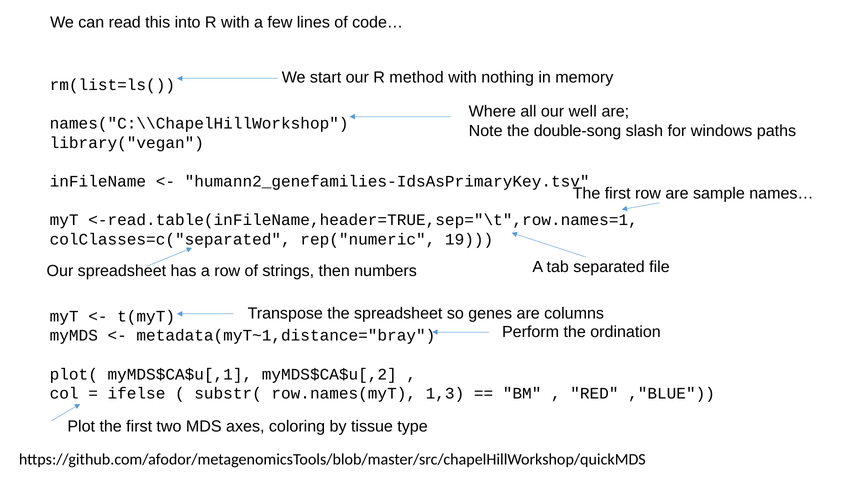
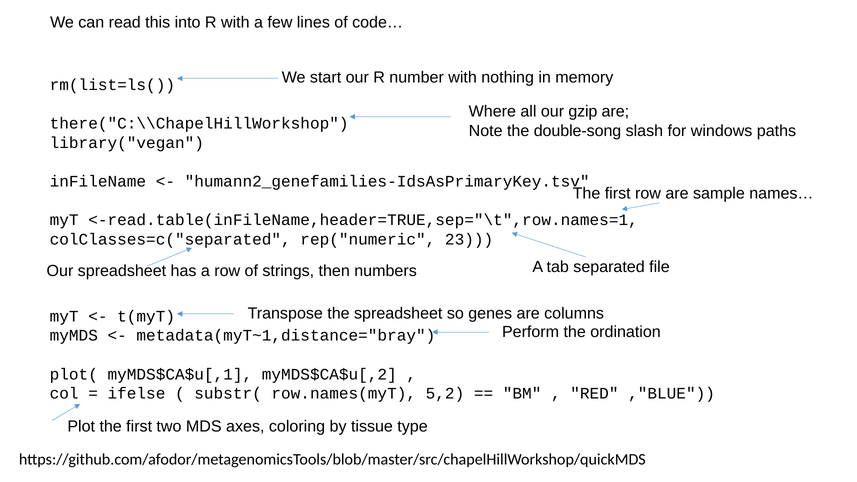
method: method -> number
well: well -> gzip
names("C:\\ChapelHillWorkshop: names("C:\\ChapelHillWorkshop -> there("C:\\ChapelHillWorkshop
19: 19 -> 23
1,3: 1,3 -> 5,2
